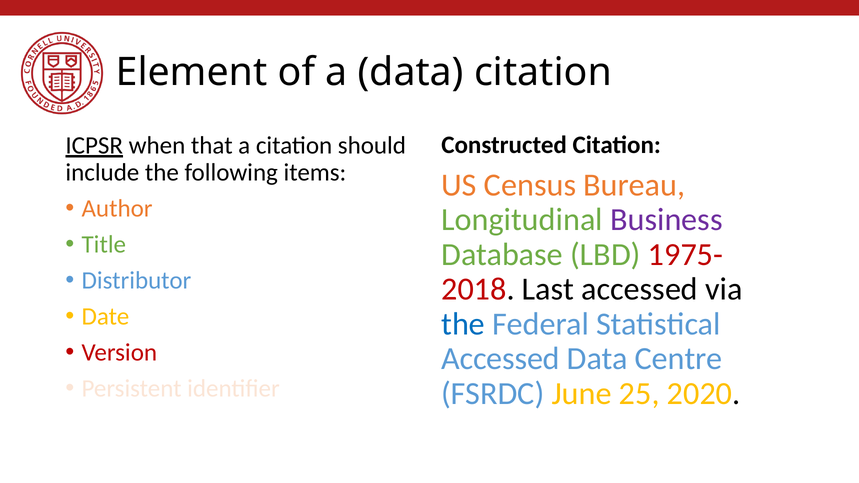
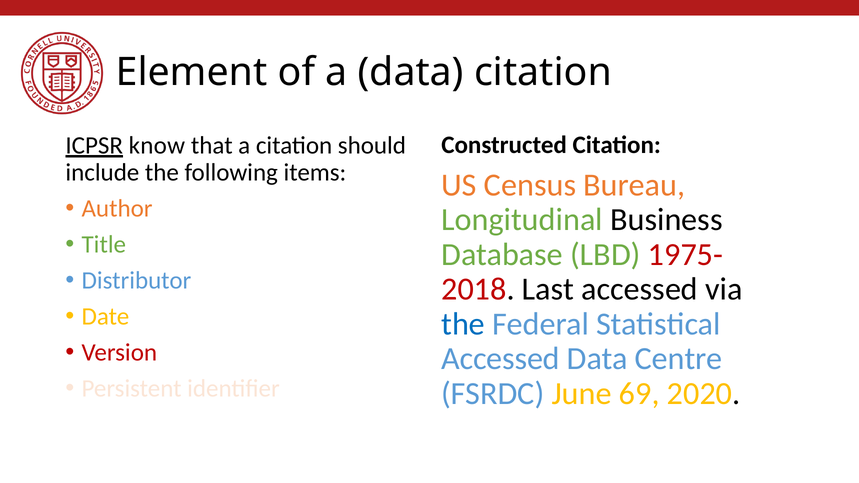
when: when -> know
Business colour: purple -> black
25: 25 -> 69
